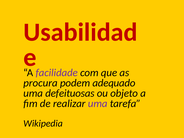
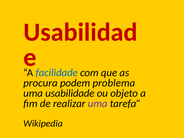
facilidade colour: purple -> blue
adequado: adequado -> problema
defeituosas: defeituosas -> usabilidade
